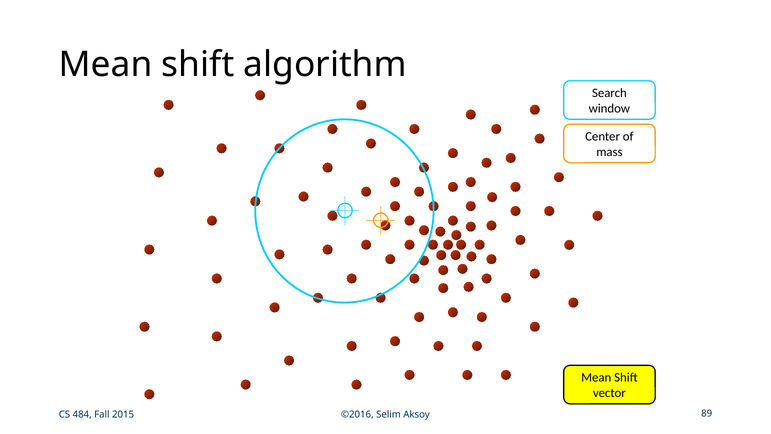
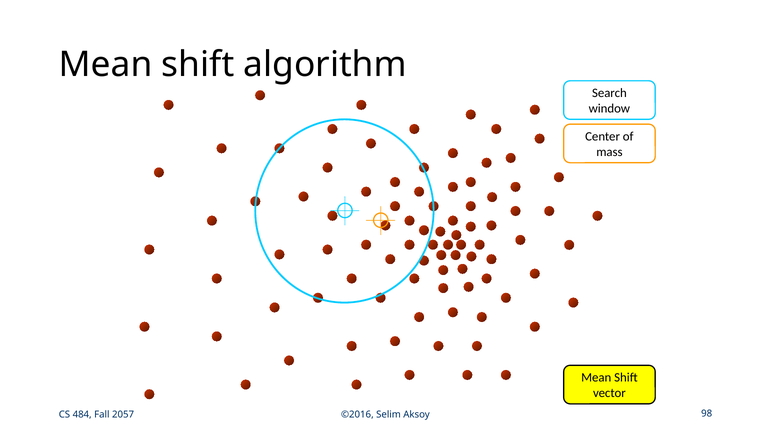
2015: 2015 -> 2057
89: 89 -> 98
